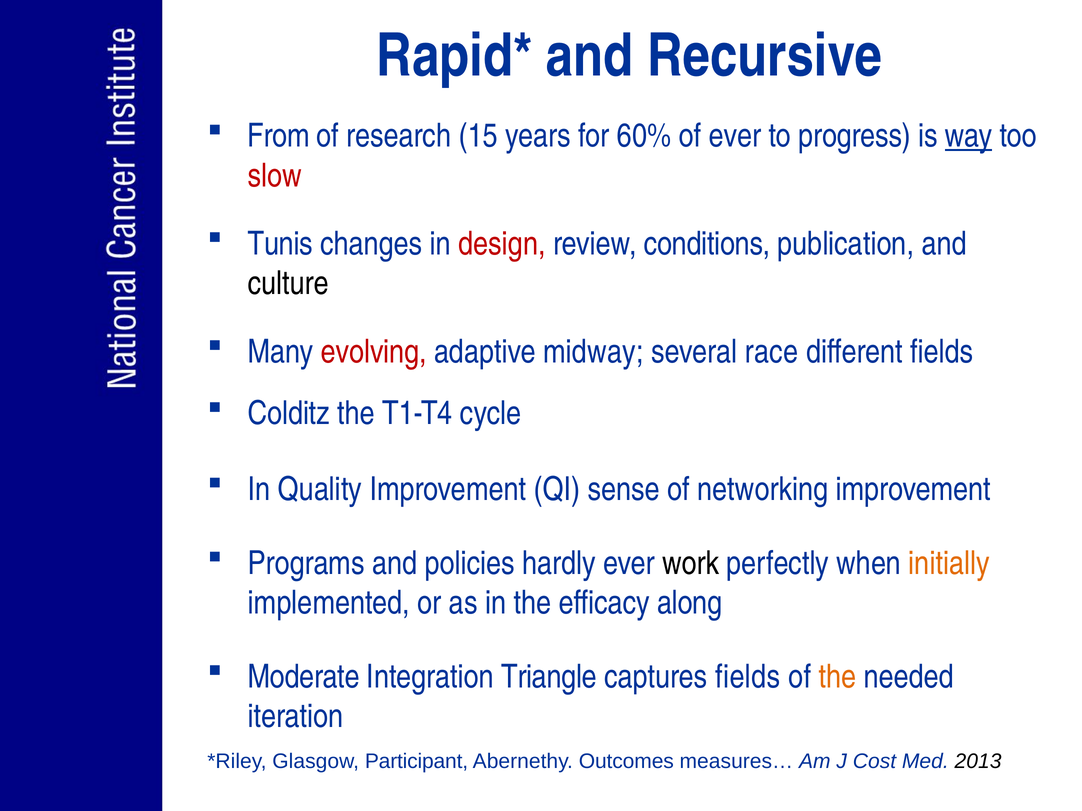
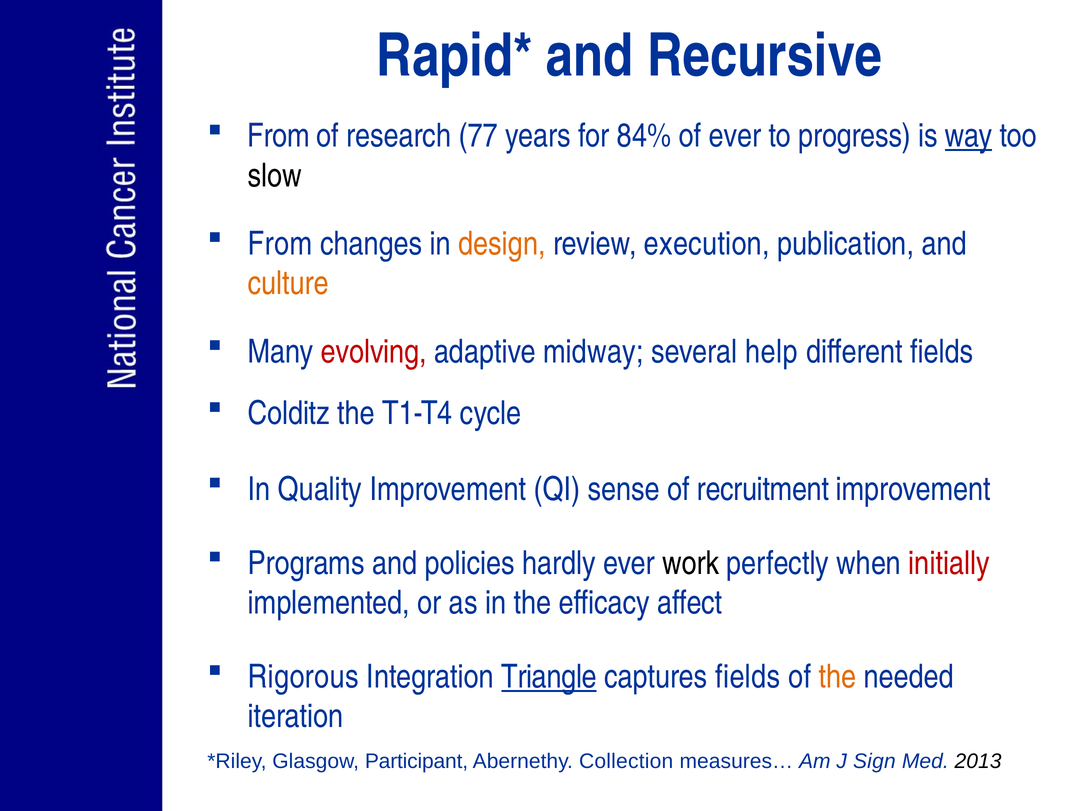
15: 15 -> 77
60%: 60% -> 84%
slow colour: red -> black
Tunis at (280, 244): Tunis -> From
design colour: red -> orange
conditions: conditions -> execution
culture colour: black -> orange
race: race -> help
networking: networking -> recruitment
initially colour: orange -> red
along: along -> affect
Moderate: Moderate -> Rigorous
Triangle underline: none -> present
Outcomes: Outcomes -> Collection
Cost: Cost -> Sign
